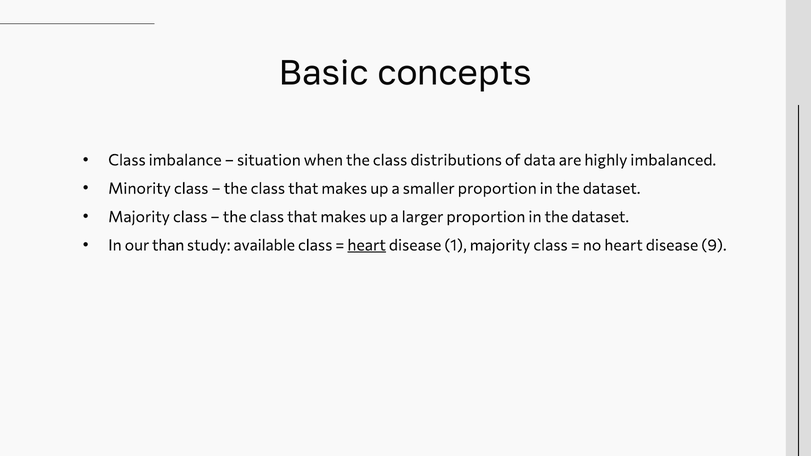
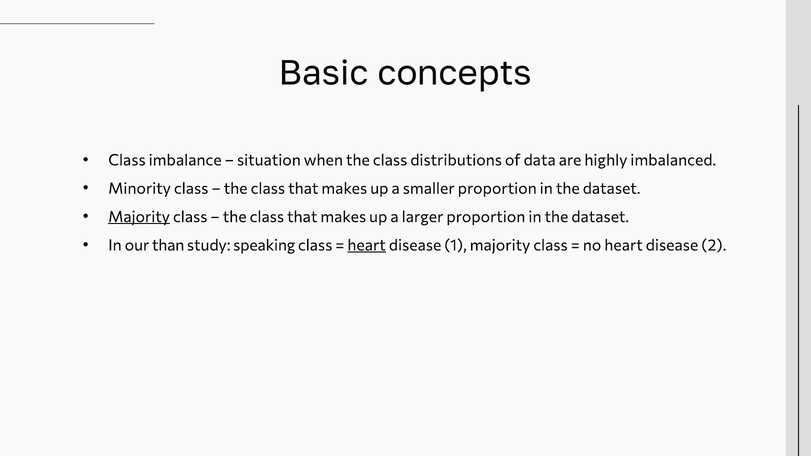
Majority at (139, 217) underline: none -> present
available: available -> speaking
9: 9 -> 2
